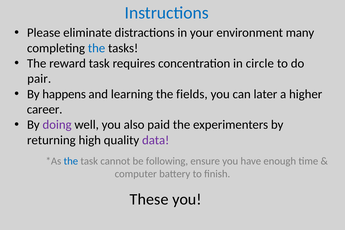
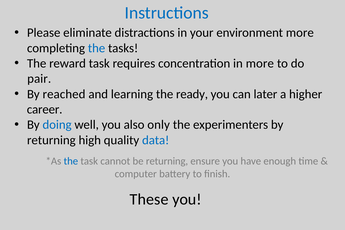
environment many: many -> more
in circle: circle -> more
happens: happens -> reached
fields: fields -> ready
doing colour: purple -> blue
paid: paid -> only
data colour: purple -> blue
be following: following -> returning
